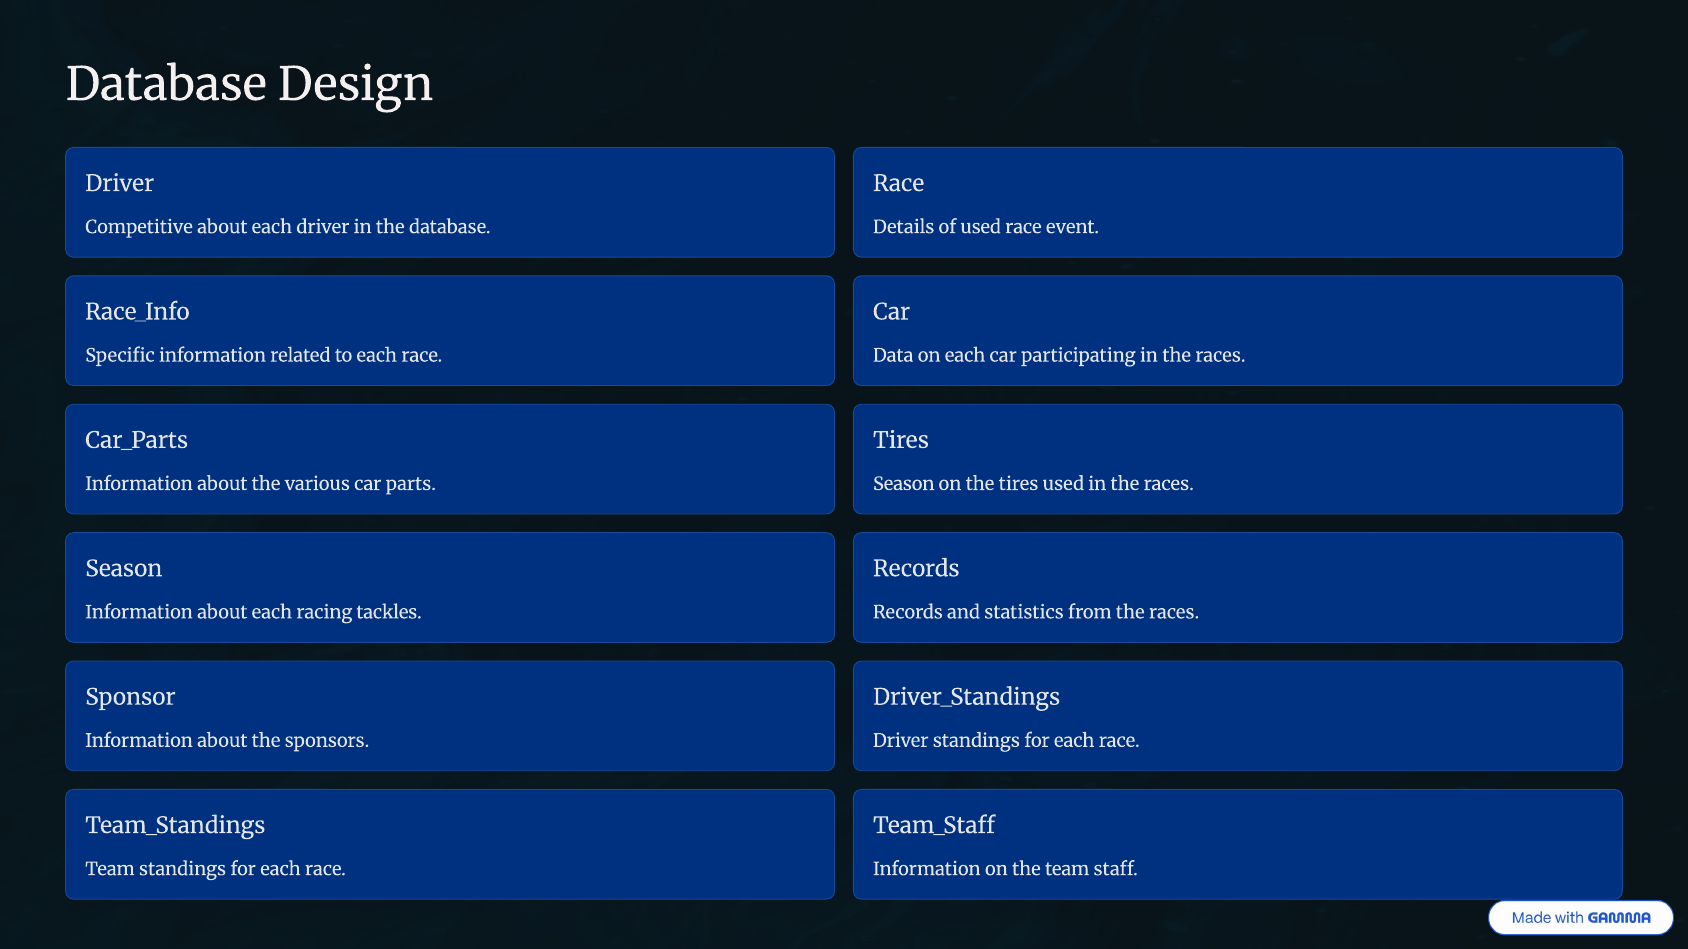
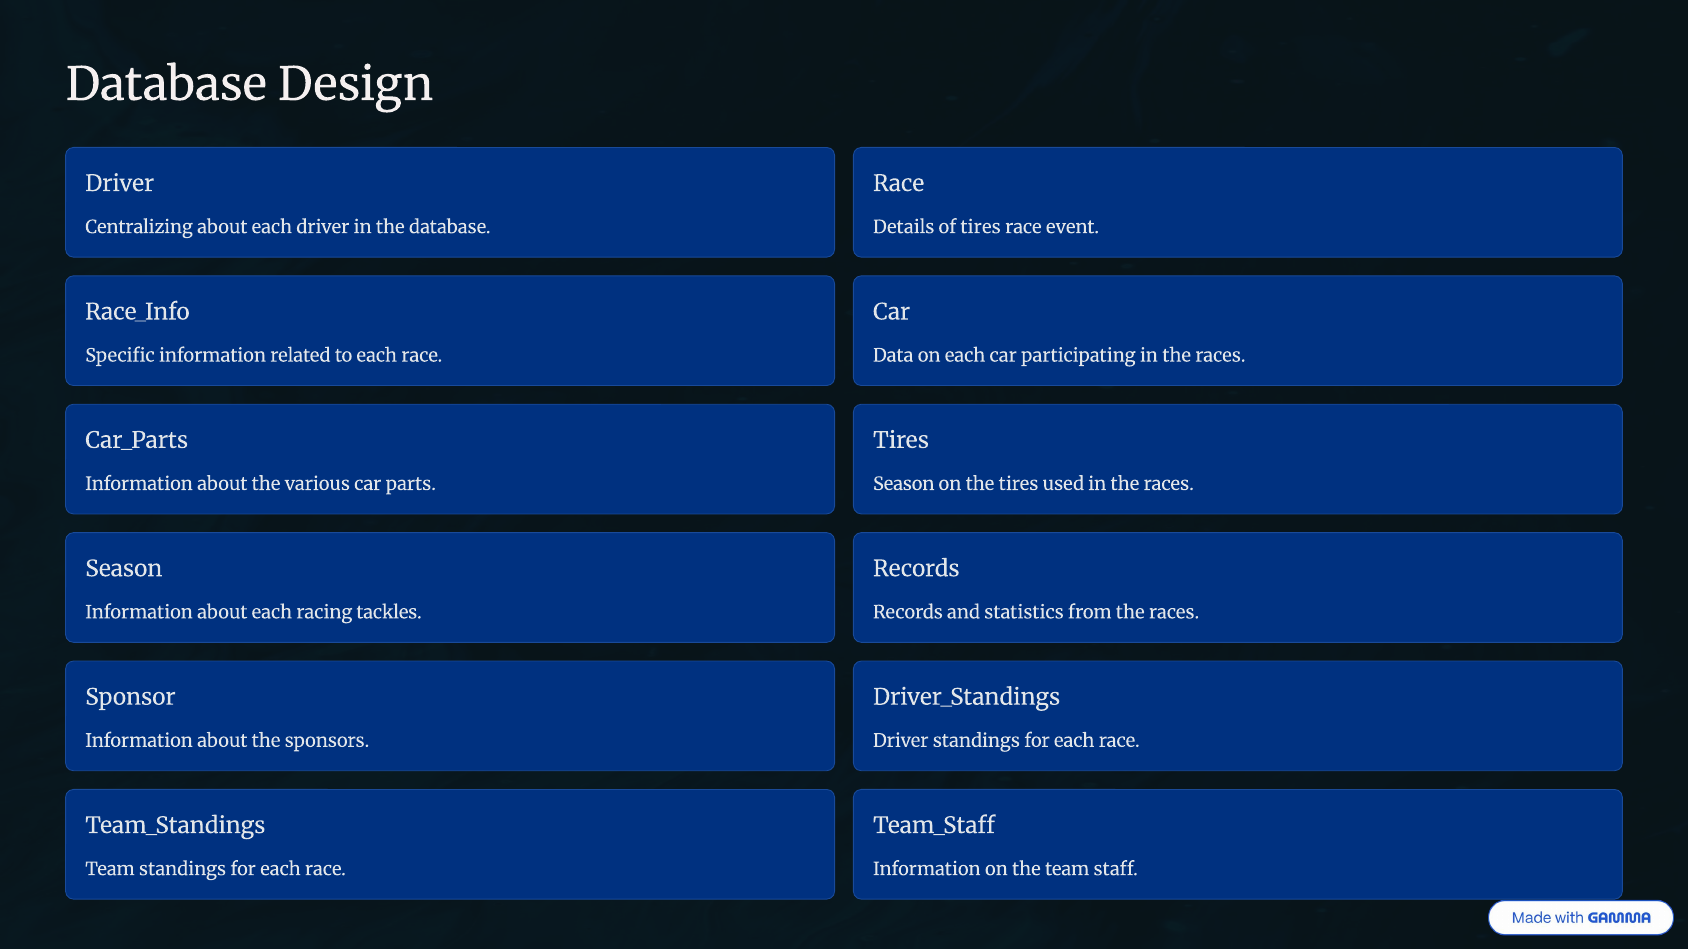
Competitive: Competitive -> Centralizing
of used: used -> tires
